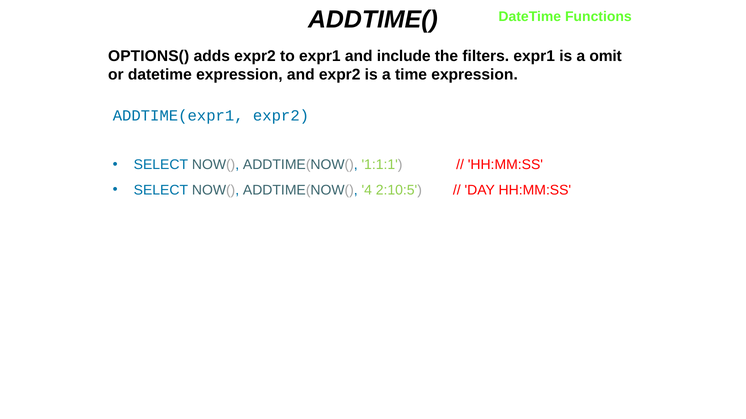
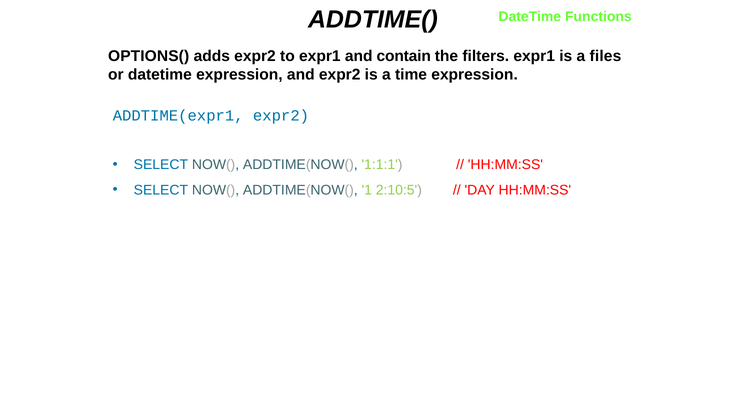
include: include -> contain
omit: omit -> files
4: 4 -> 1
